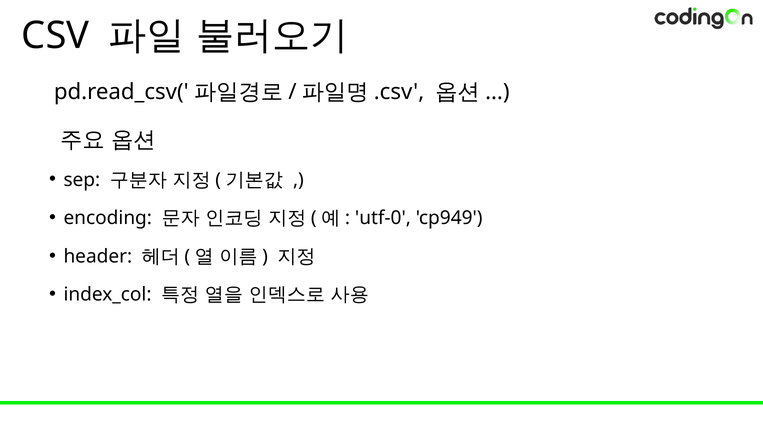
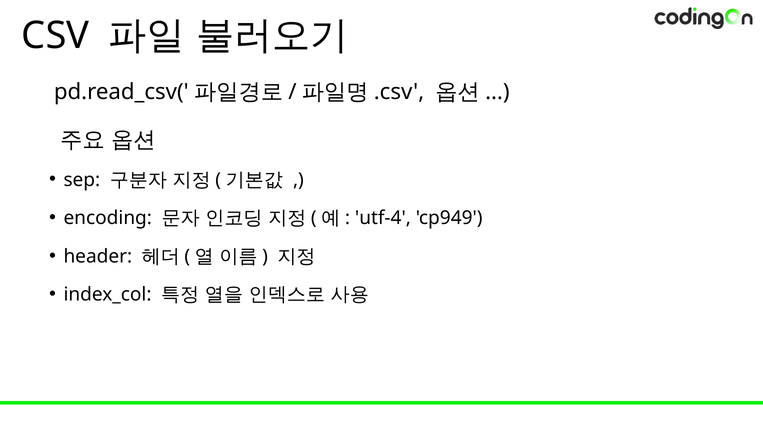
utf-0: utf-0 -> utf-4
